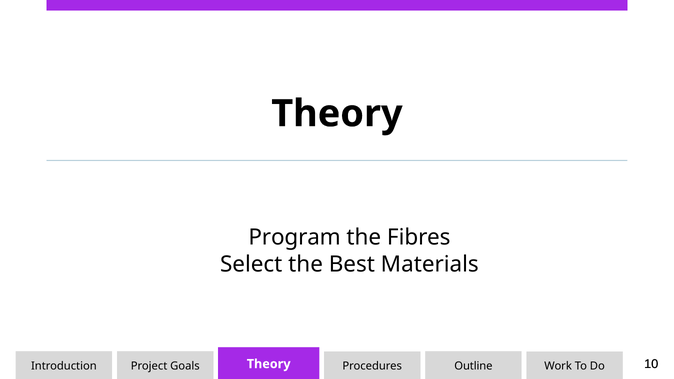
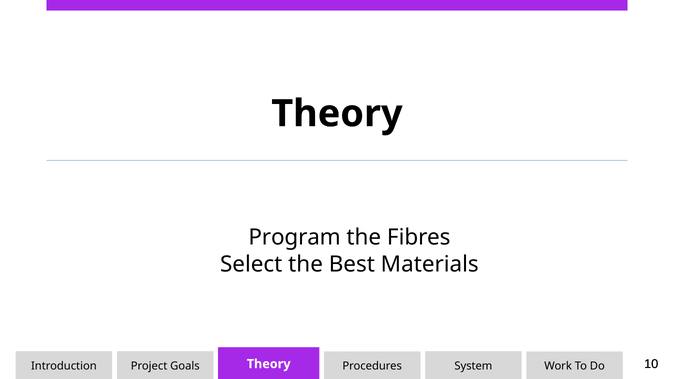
Outline: Outline -> System
